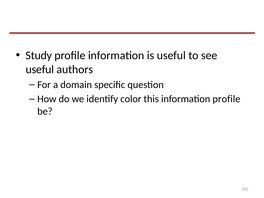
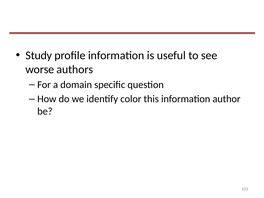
useful at (40, 69): useful -> worse
information profile: profile -> author
